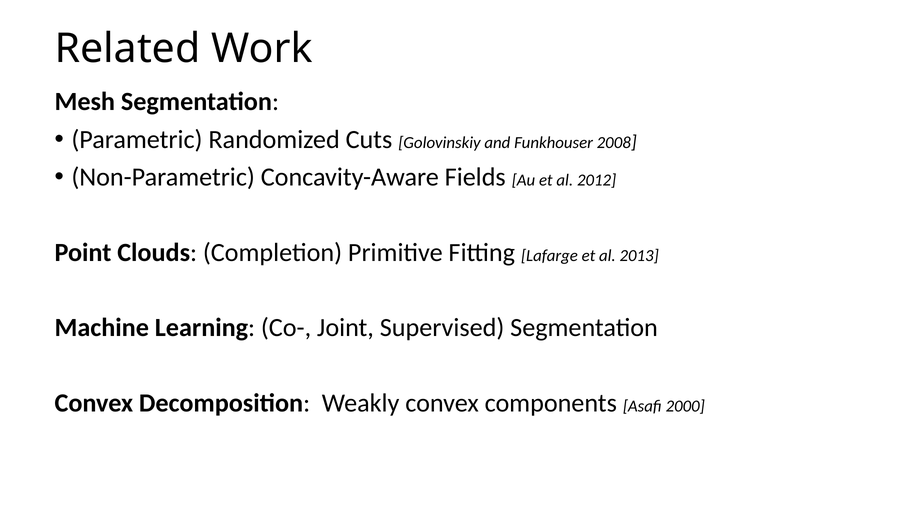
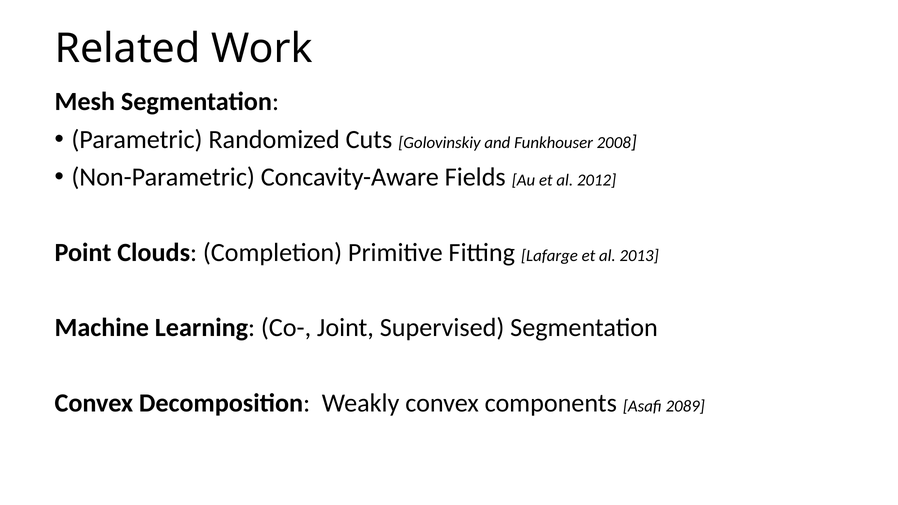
2000: 2000 -> 2089
